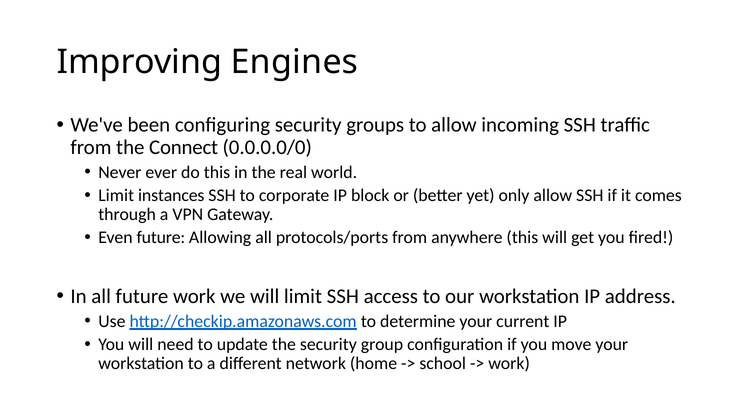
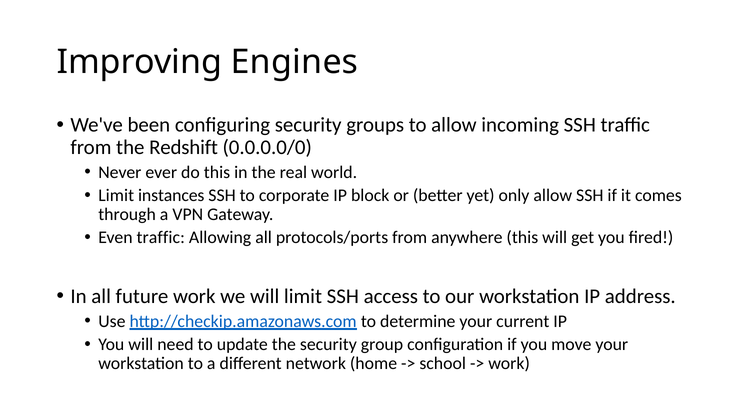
Connect: Connect -> Redshift
Even future: future -> traffic
